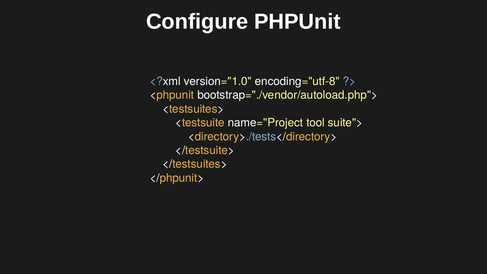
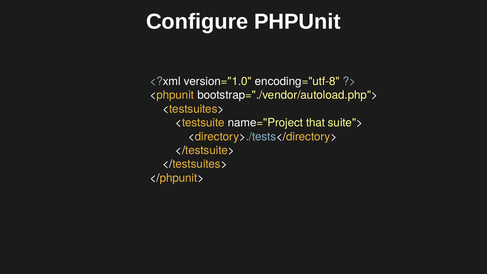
tool: tool -> that
